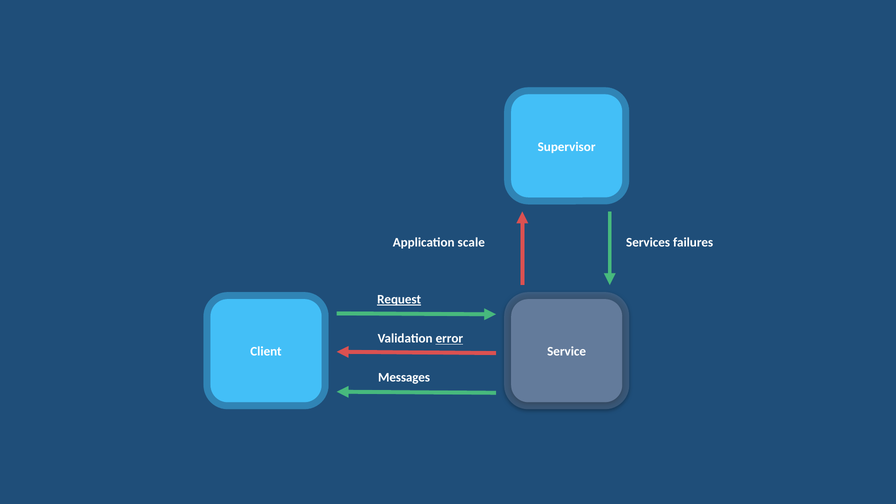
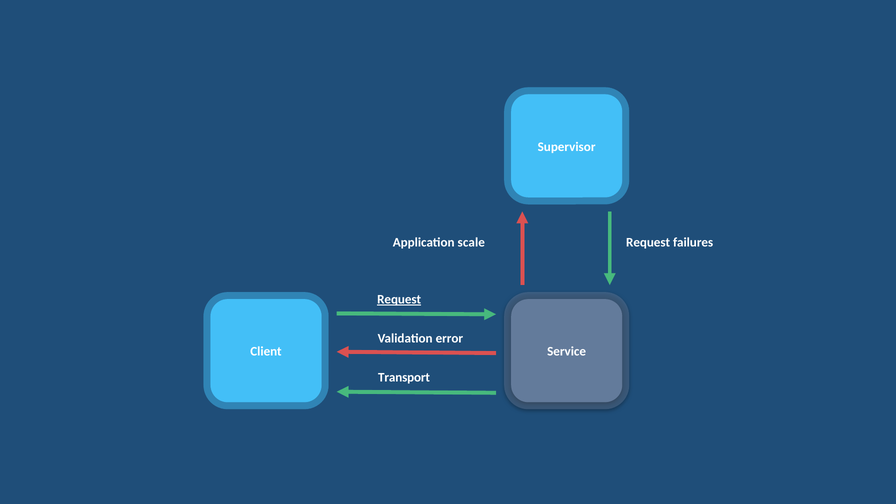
Services at (648, 243): Services -> Request
error underline: present -> none
Messages: Messages -> Transport
